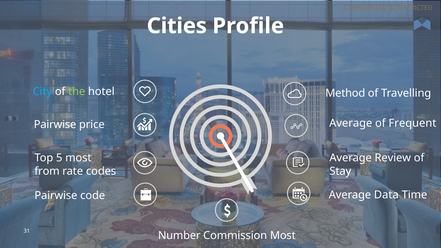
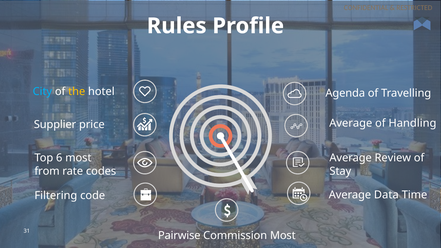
Cities: Cities -> Rules
the colour: light green -> yellow
Method: Method -> Agenda
Frequent: Frequent -> Handling
Pairwise at (55, 125): Pairwise -> Supplier
5: 5 -> 6
Pairwise at (56, 196): Pairwise -> Filtering
Number: Number -> Pairwise
